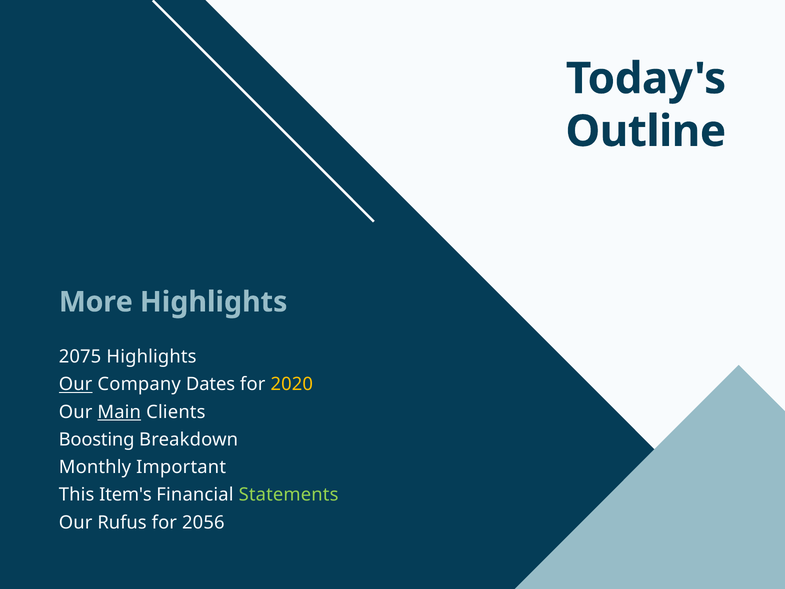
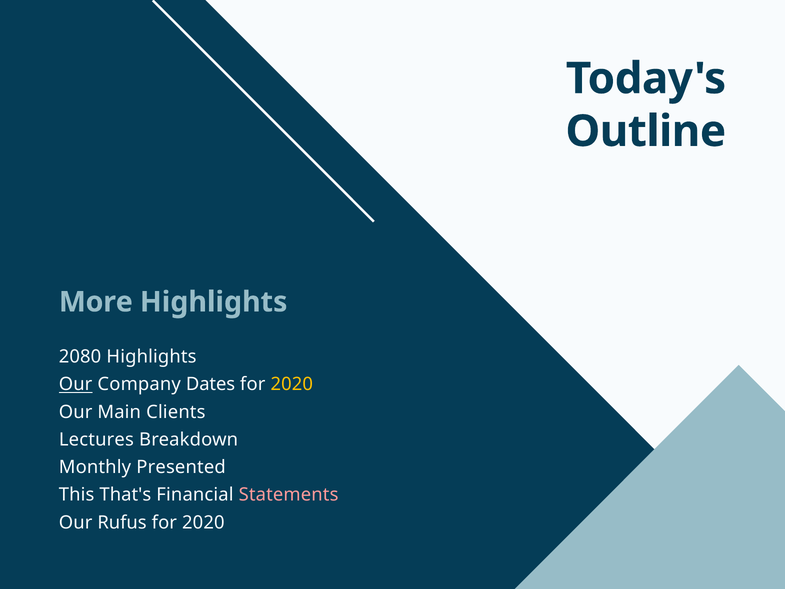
2075: 2075 -> 2080
Main underline: present -> none
Boosting: Boosting -> Lectures
Important: Important -> Presented
Item's: Item's -> That's
Statements colour: light green -> pink
2056 at (203, 522): 2056 -> 2020
